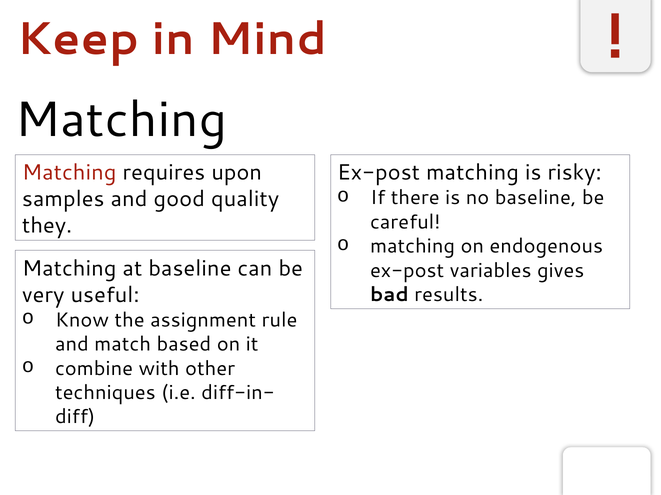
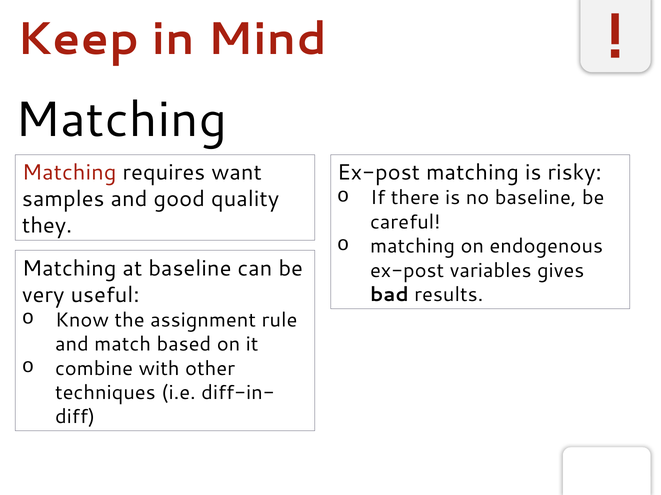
upon: upon -> want
